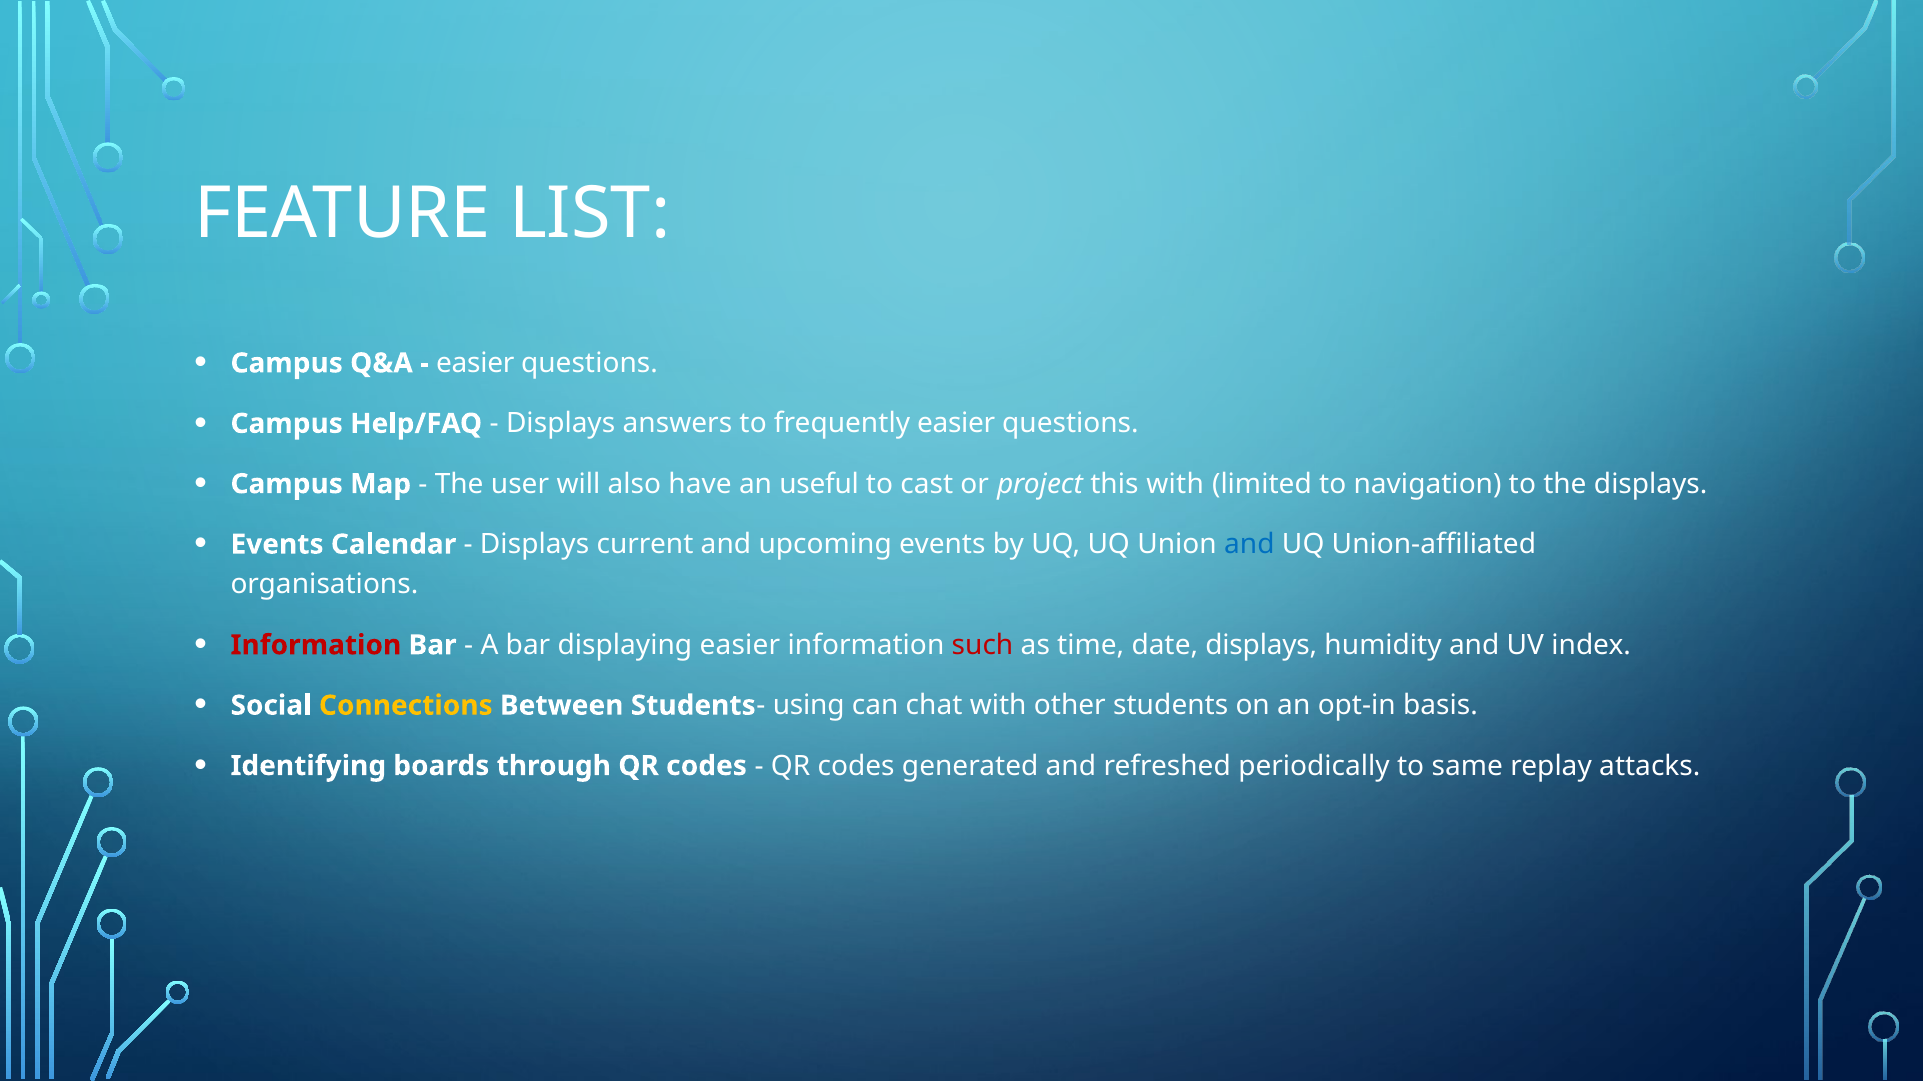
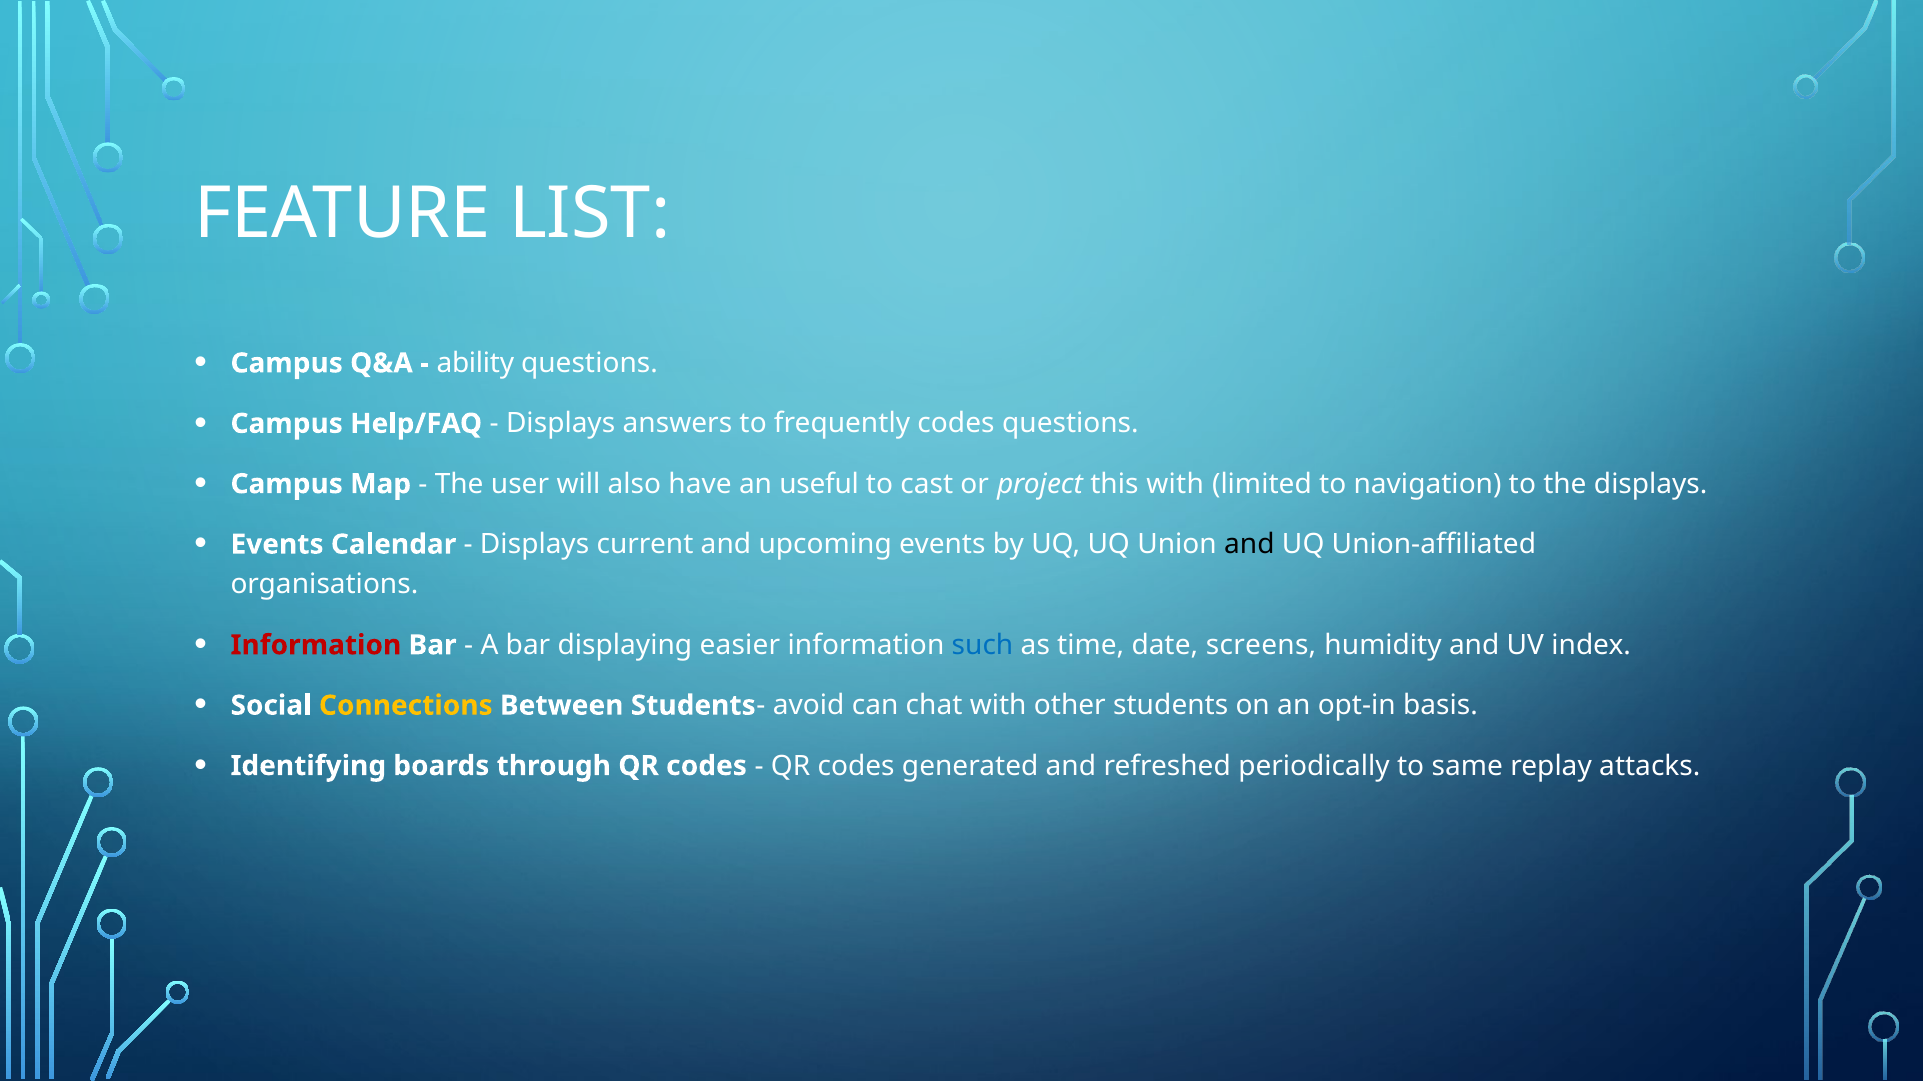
easier at (475, 363): easier -> ability
frequently easier: easier -> codes
and at (1249, 545) colour: blue -> black
such colour: red -> blue
date displays: displays -> screens
using: using -> avoid
